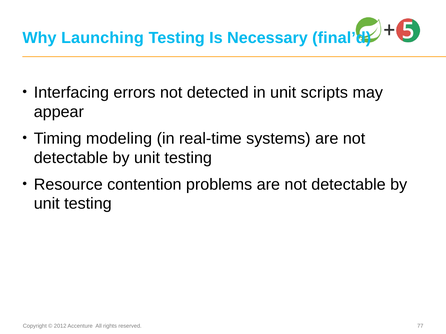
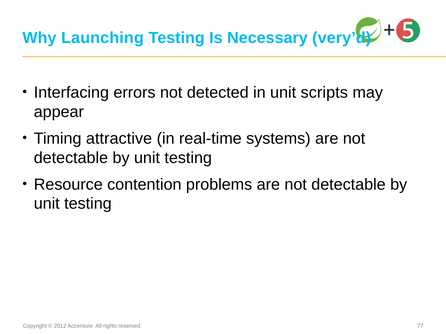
final’d: final’d -> very’d
modeling: modeling -> attractive
